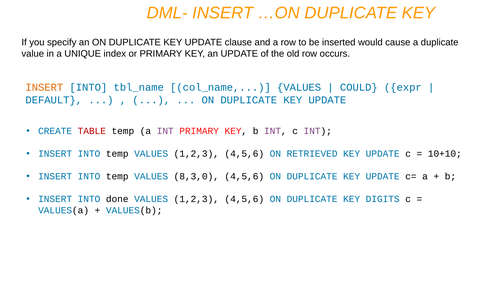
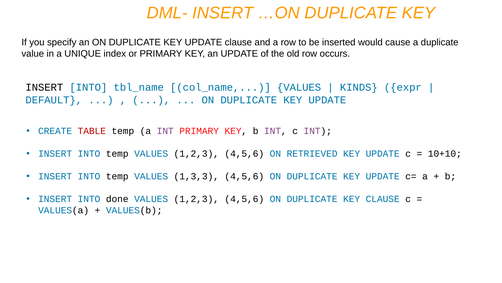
INSERT at (44, 87) colour: orange -> black
COULD: COULD -> KINDS
8,3,0: 8,3,0 -> 1,3,3
KEY DIGITS: DIGITS -> CLAUSE
